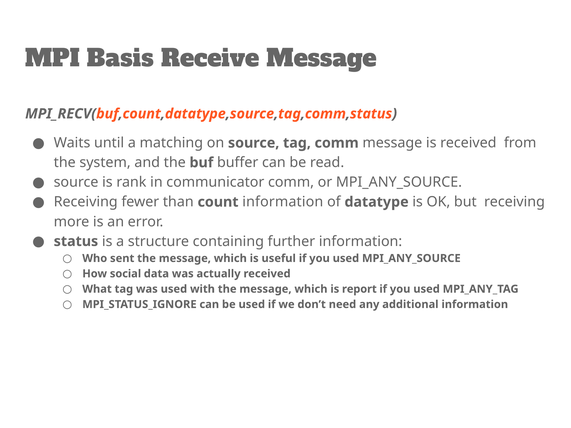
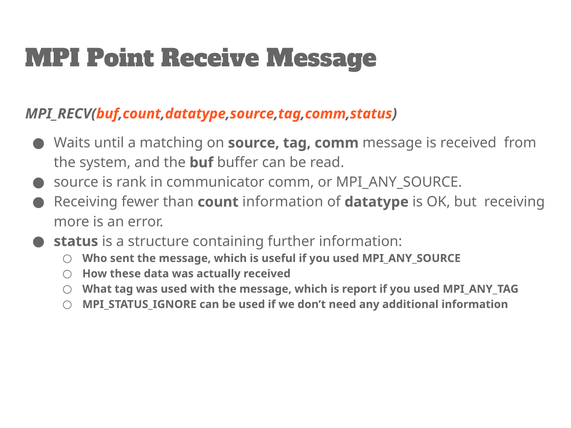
Basis: Basis -> Point
social: social -> these
